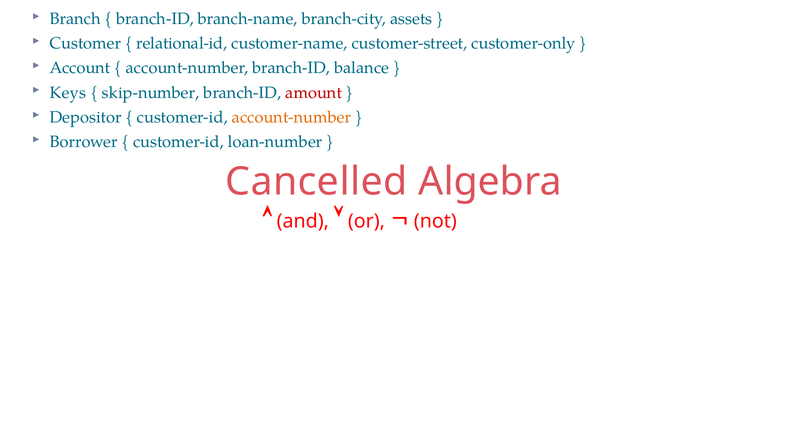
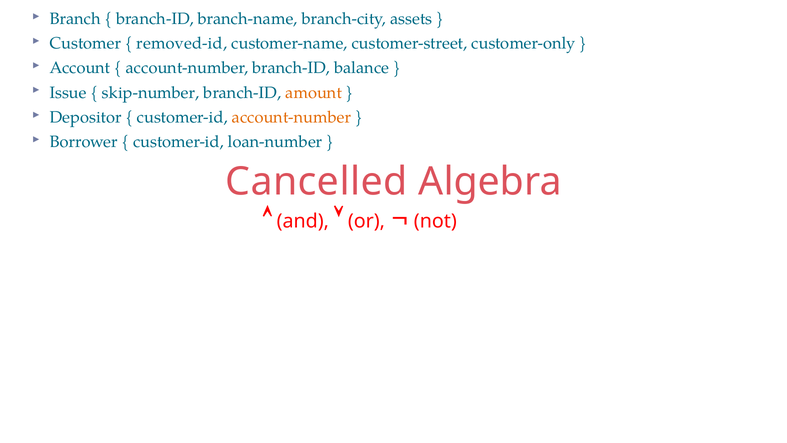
relational-id: relational-id -> removed-id
Keys: Keys -> Issue
amount colour: red -> orange
